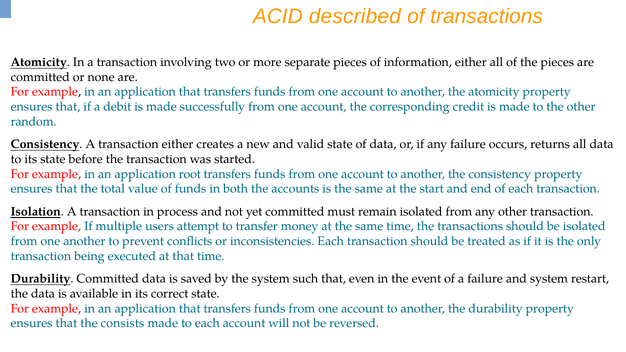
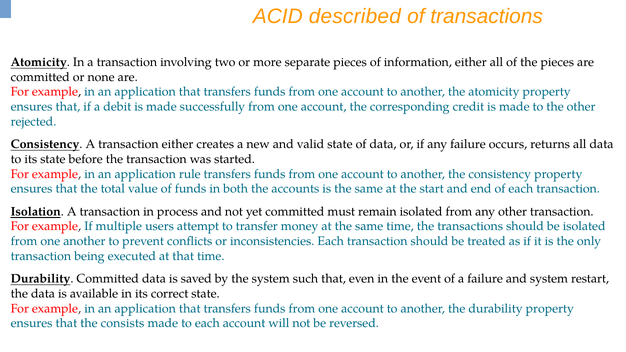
random: random -> rejected
root: root -> rule
